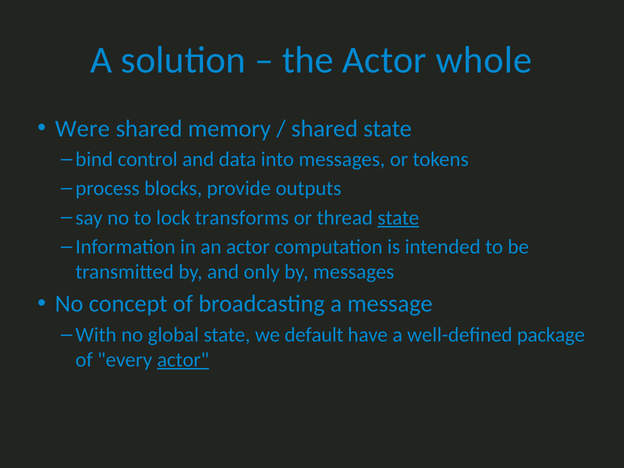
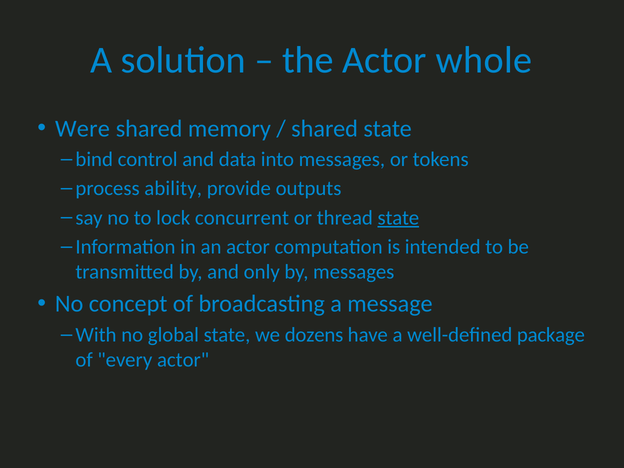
blocks: blocks -> ability
transforms: transforms -> concurrent
default: default -> dozens
actor at (183, 360) underline: present -> none
